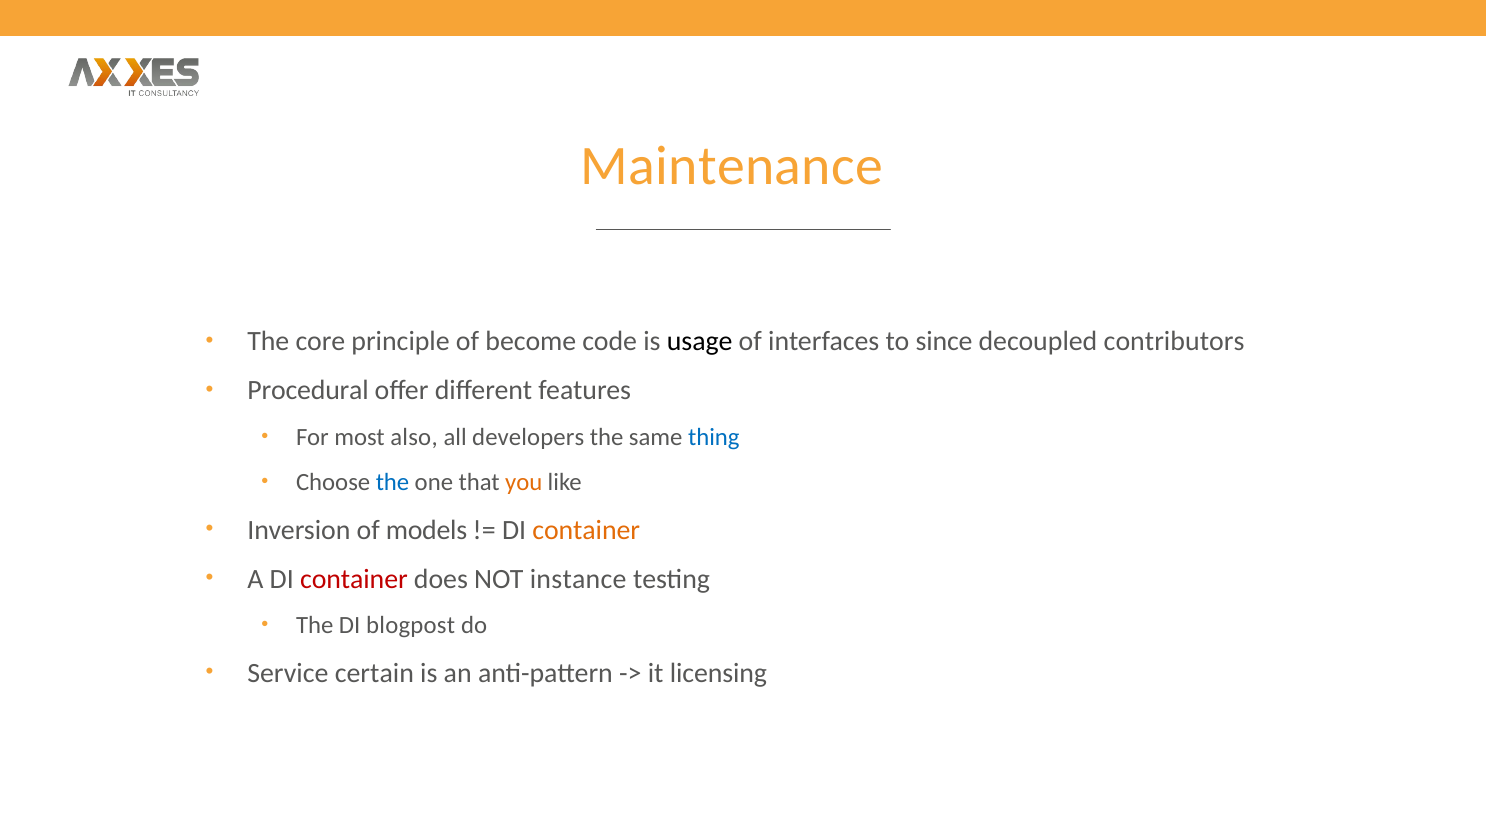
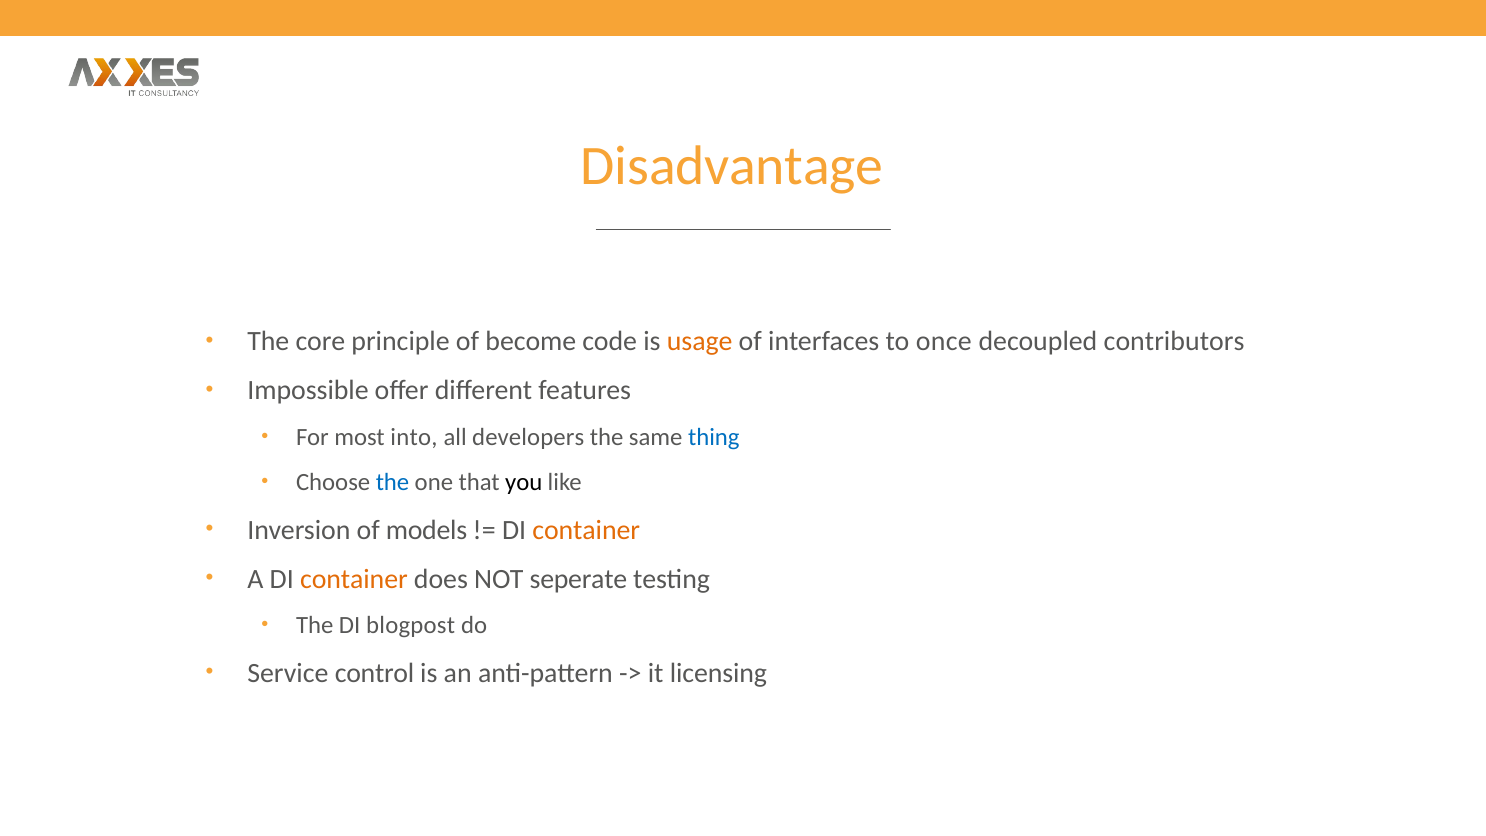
Maintenance: Maintenance -> Disadvantage
usage colour: black -> orange
since: since -> once
Procedural: Procedural -> Impossible
also: also -> into
you colour: orange -> black
container at (354, 579) colour: red -> orange
instance: instance -> seperate
certain: certain -> control
